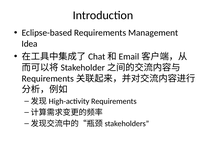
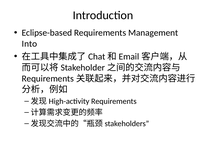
Idea: Idea -> Into
